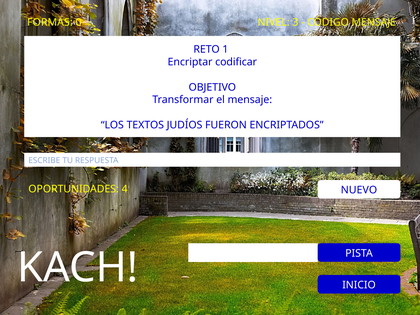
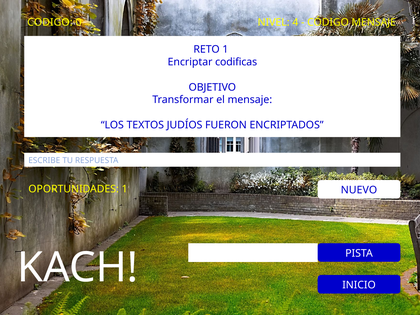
FORMAS: FORMAS -> CODIGO
3: 3 -> 4
codificar: codificar -> codificas
OPORTUNIDADES 4: 4 -> 1
